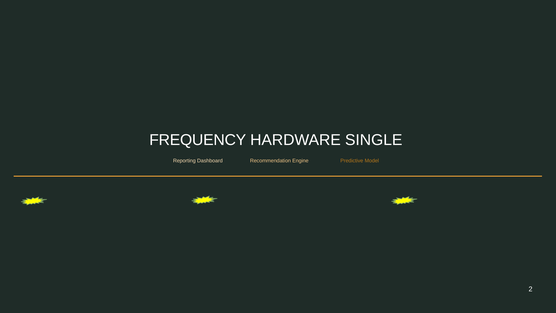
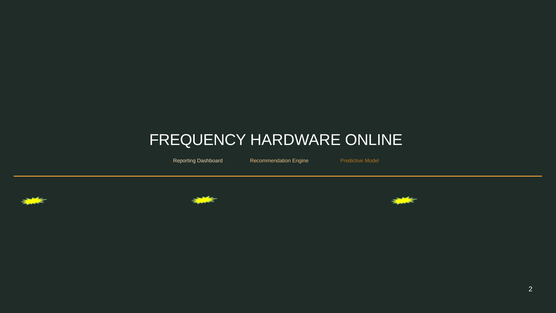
SINGLE: SINGLE -> ONLINE
